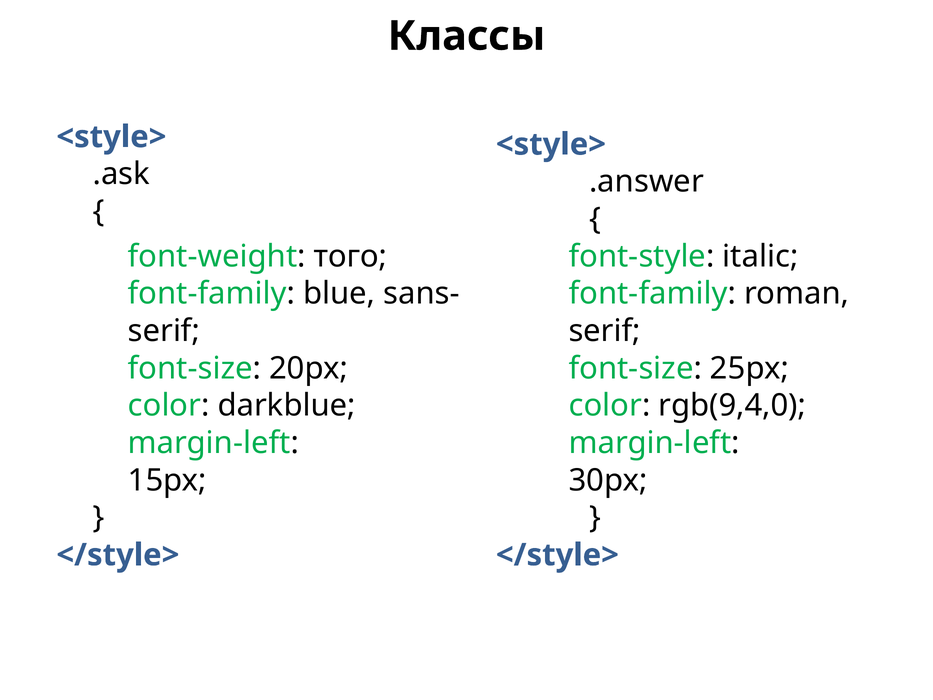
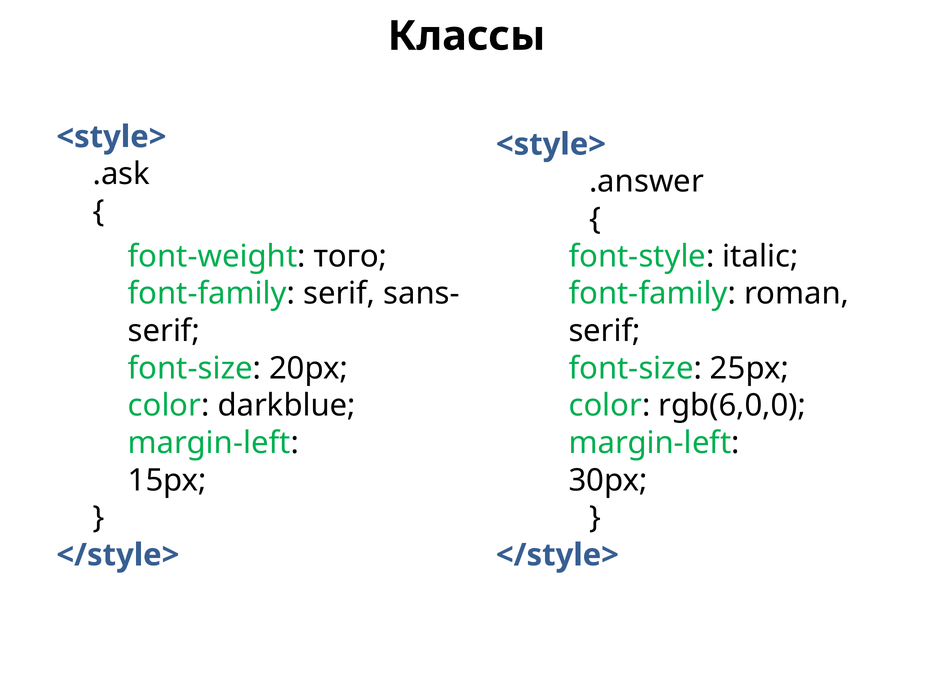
font-family blue: blue -> serif
rgb(9,4,0: rgb(9,4,0 -> rgb(6,0,0
